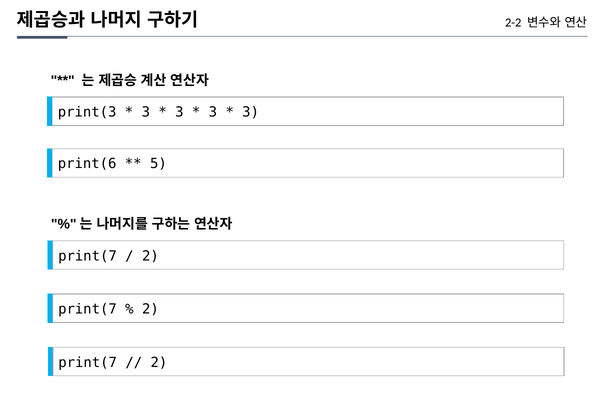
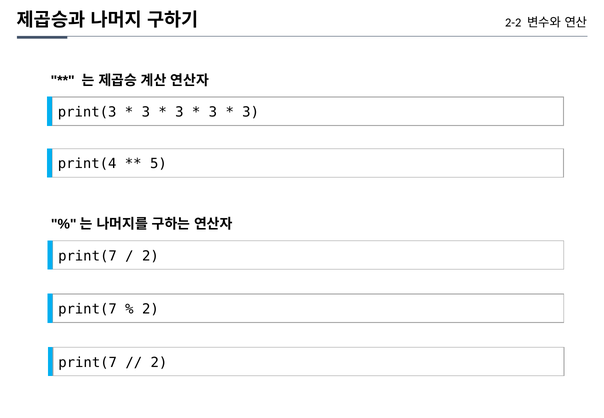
print(6: print(6 -> print(4
